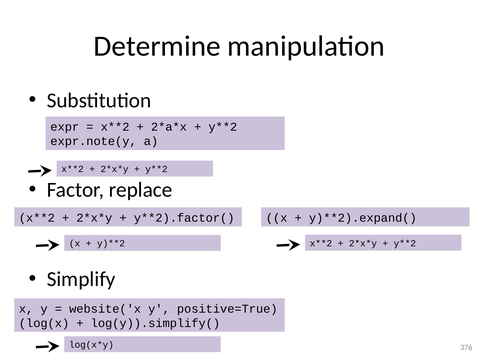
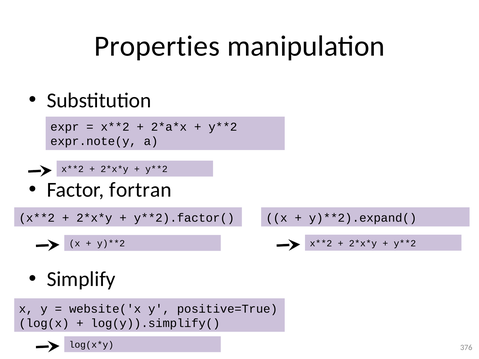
Determine: Determine -> Properties
replace: replace -> fortran
